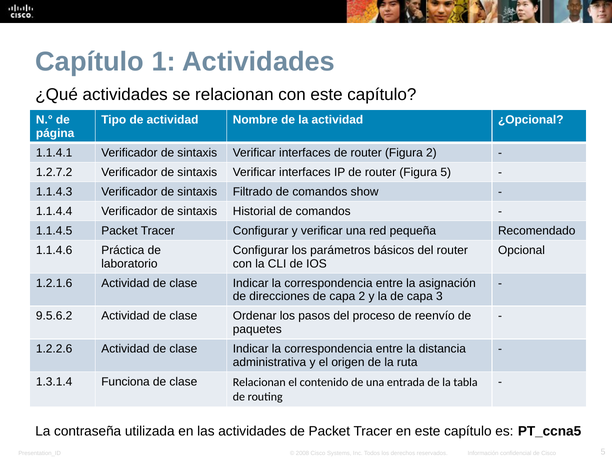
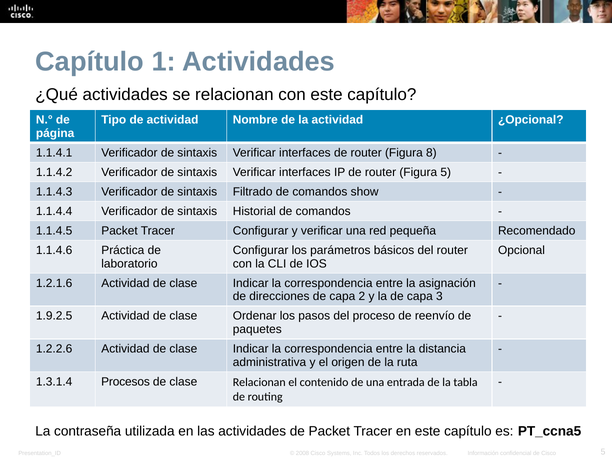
Figura 2: 2 -> 8
1.2.7.2: 1.2.7.2 -> 1.1.4.2
9.5.6.2: 9.5.6.2 -> 1.9.2.5
Funciona: Funciona -> Procesos
